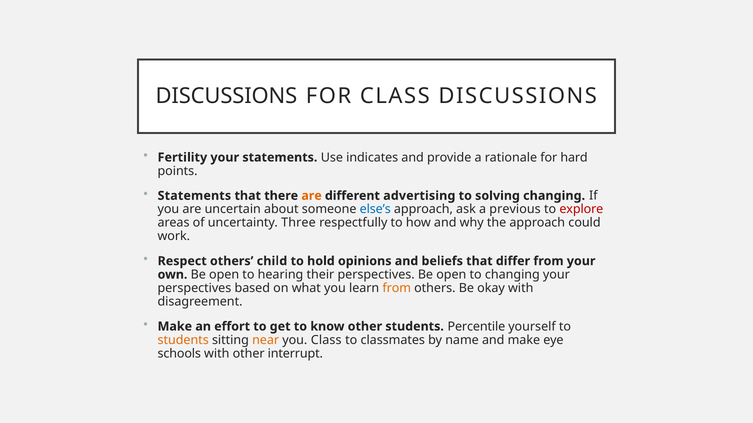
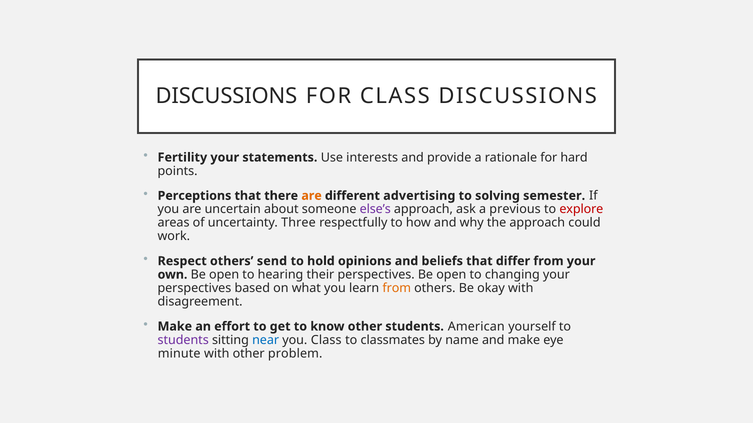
indicates: indicates -> interests
Statements at (194, 196): Statements -> Perceptions
solving changing: changing -> semester
else’s colour: blue -> purple
child: child -> send
Percentile: Percentile -> American
students at (183, 340) colour: orange -> purple
near colour: orange -> blue
schools: schools -> minute
interrupt: interrupt -> problem
